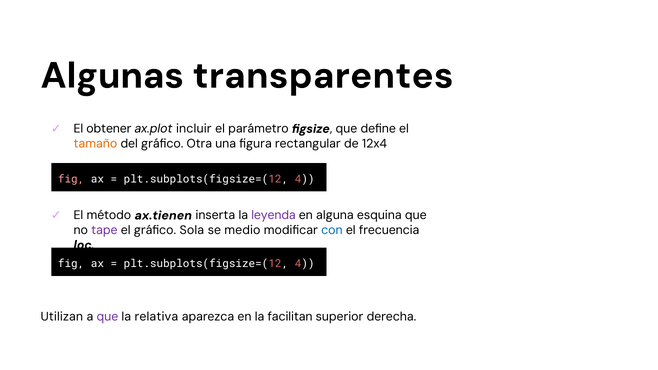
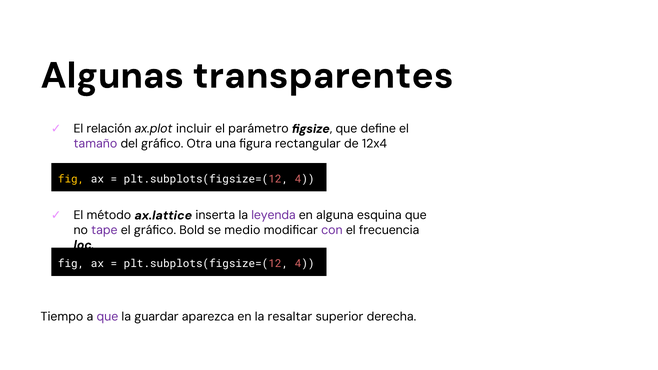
obtener: obtener -> relación
tamaño colour: orange -> purple
fig at (71, 179) colour: pink -> yellow
ax.tienen: ax.tienen -> ax.lattice
Sola: Sola -> Bold
con colour: blue -> purple
Utilizan: Utilizan -> Tiempo
relativa: relativa -> guardar
facilitan: facilitan -> resaltar
